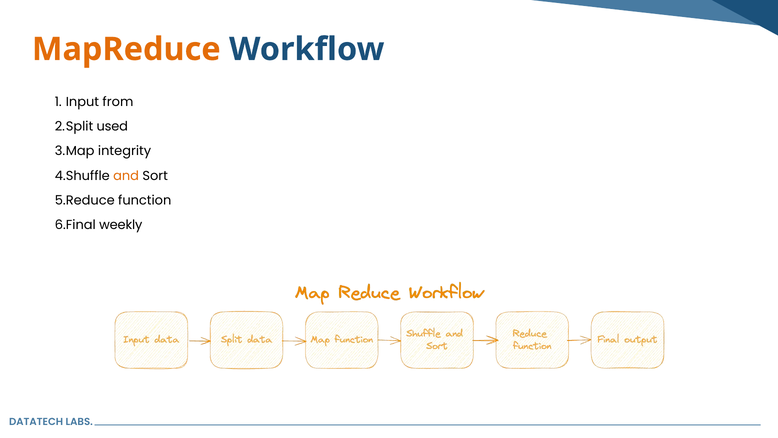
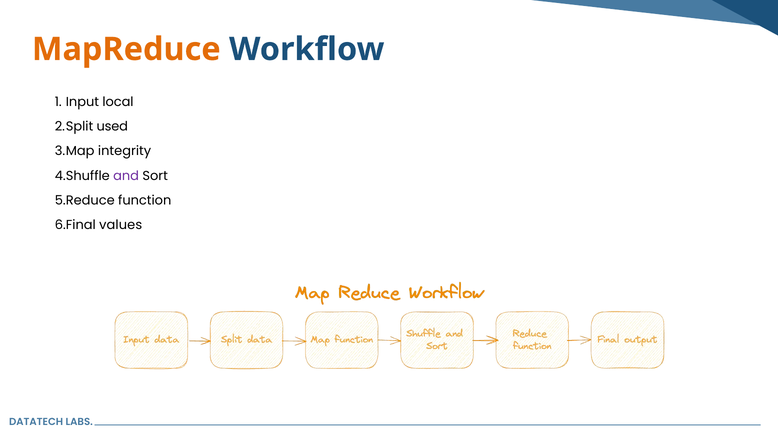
from: from -> local
and colour: orange -> purple
weekly: weekly -> values
